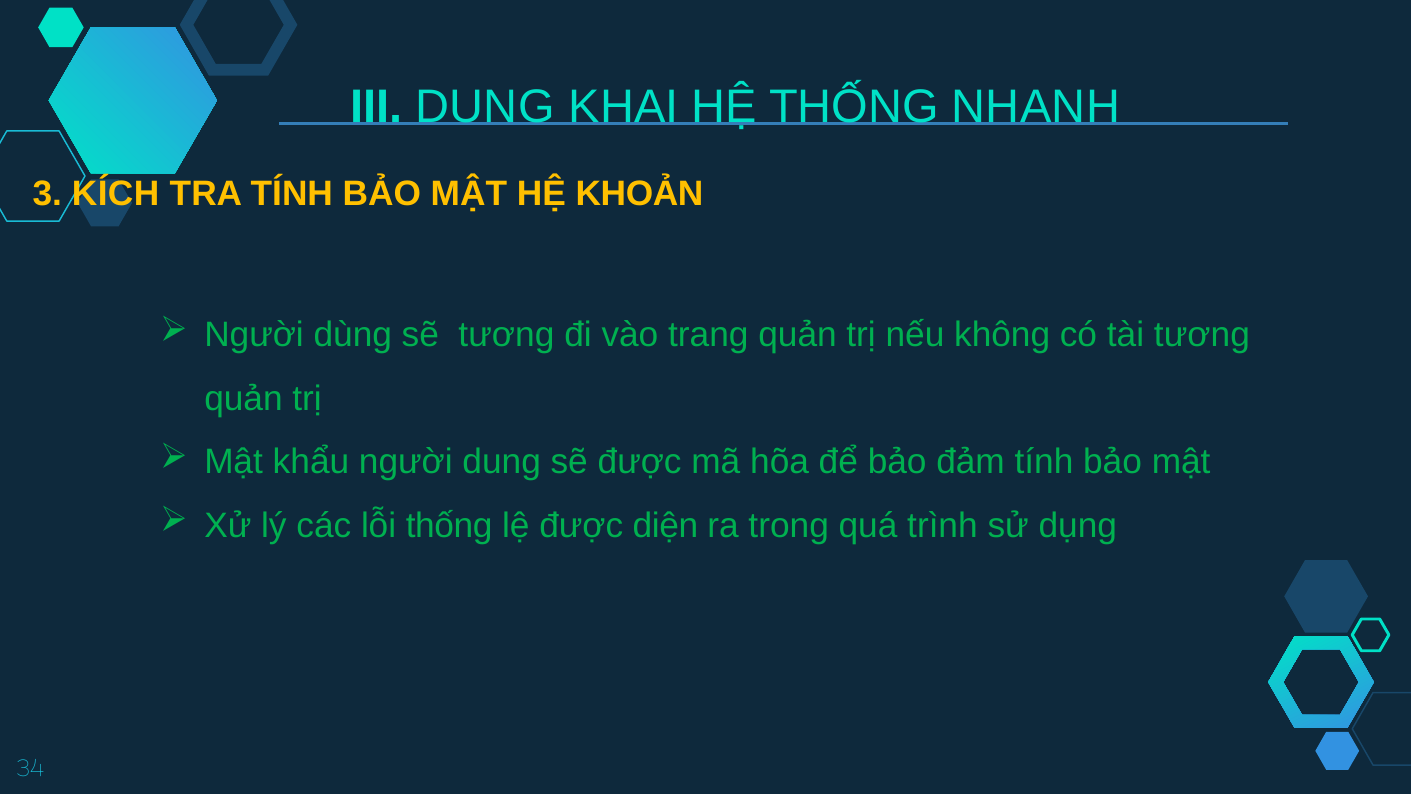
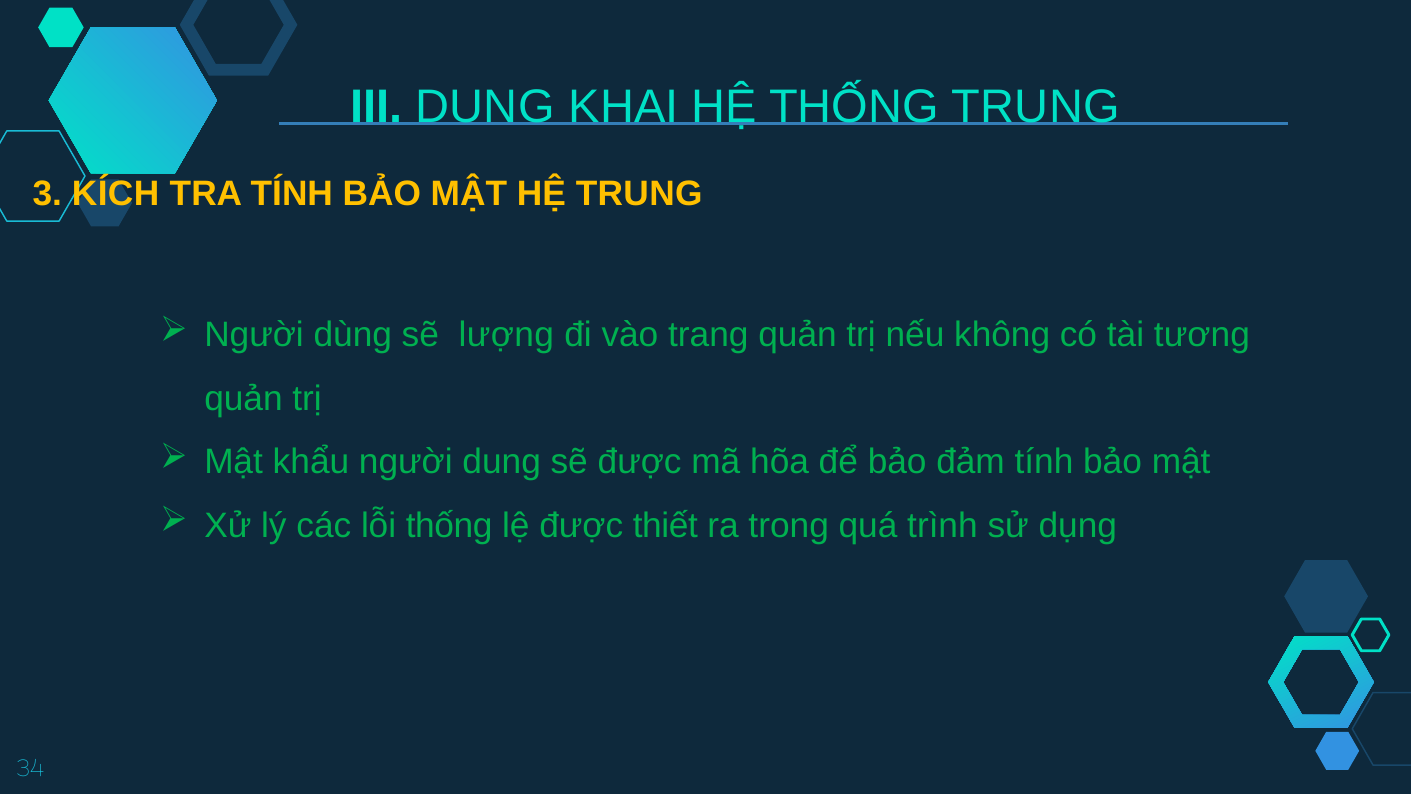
THỐNG NHANH: NHANH -> TRUNG
HỆ KHOẢN: KHOẢN -> TRUNG
sẽ tương: tương -> lượng
diện: diện -> thiết
